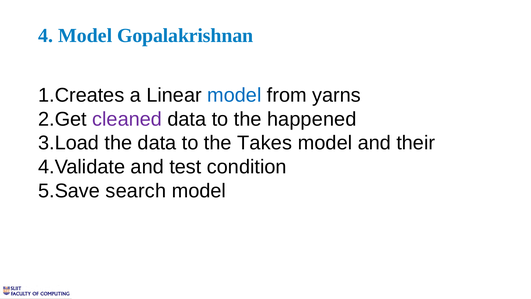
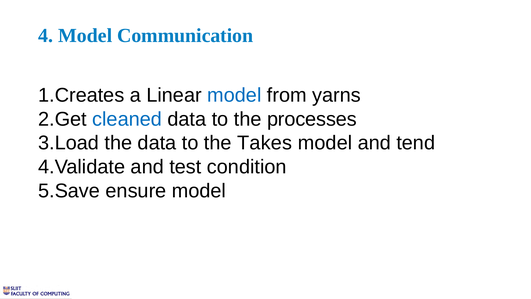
Gopalakrishnan: Gopalakrishnan -> Communication
cleaned colour: purple -> blue
happened: happened -> processes
their: their -> tend
search: search -> ensure
